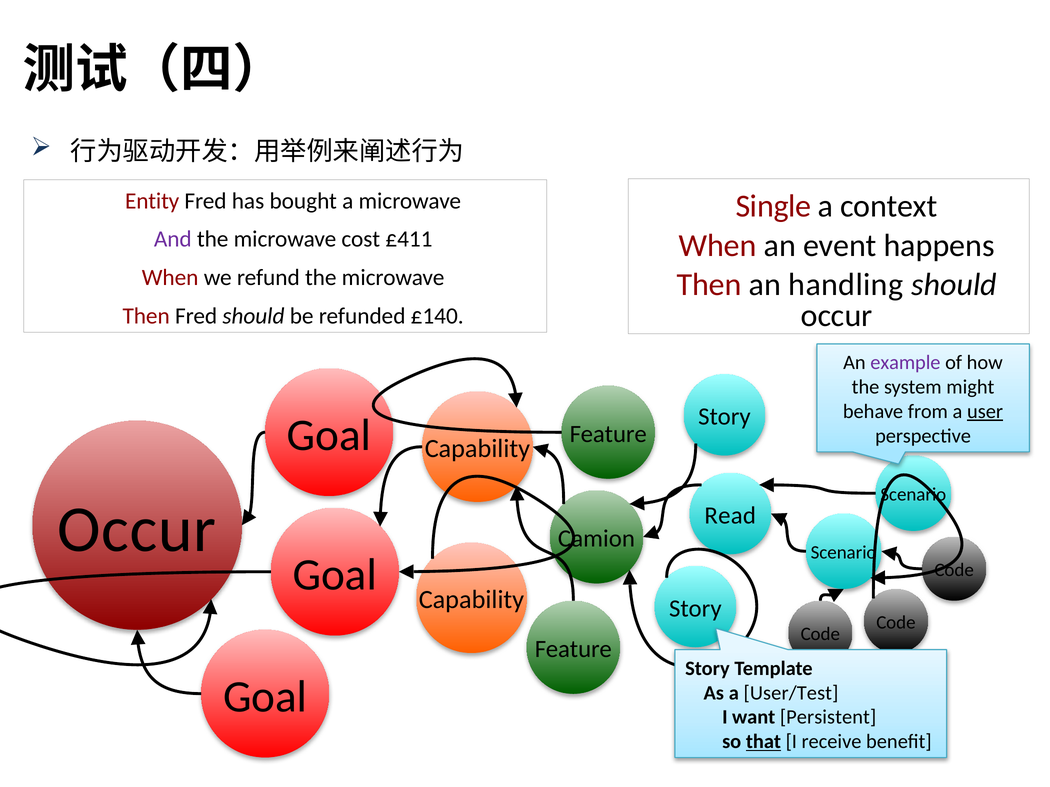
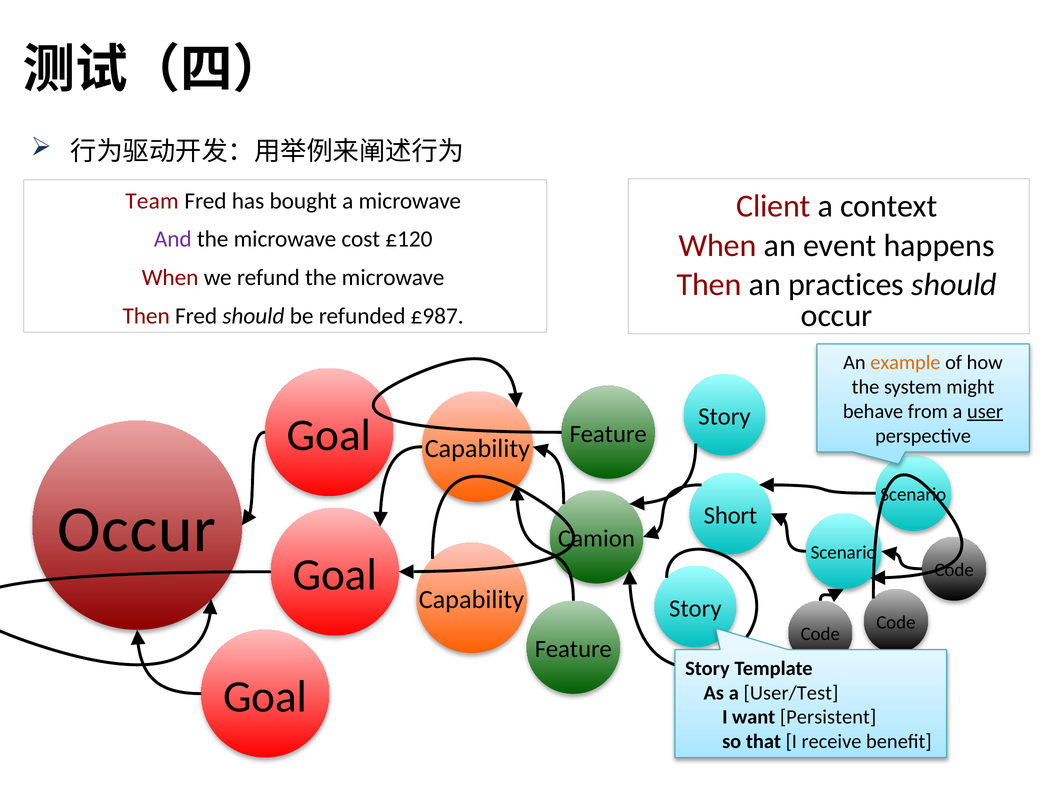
Entity: Entity -> Team
Single: Single -> Client
£411: £411 -> £120
handling: handling -> practices
£140: £140 -> £987
example colour: purple -> orange
Read: Read -> Short
that underline: present -> none
